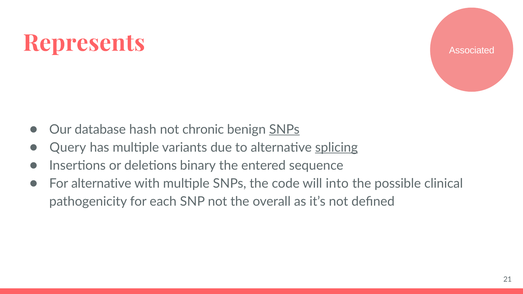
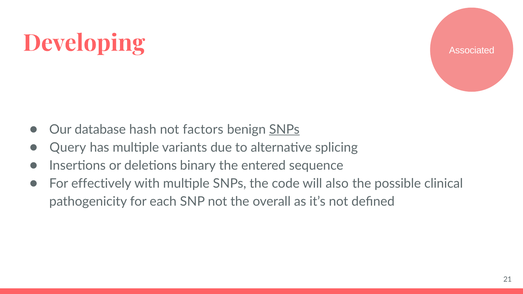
Represents: Represents -> Developing
chronic: chronic -> factors
splicing underline: present -> none
For alternative: alternative -> effectively
into: into -> also
